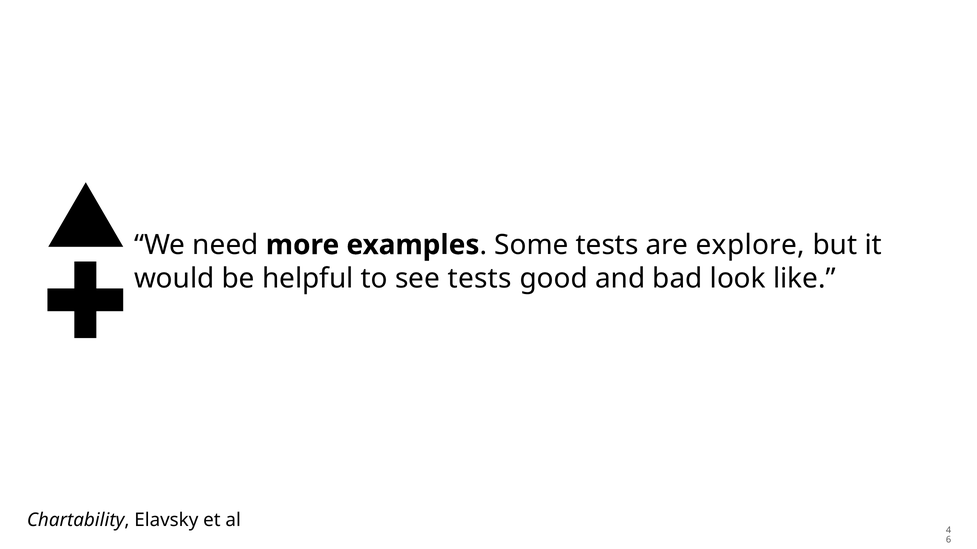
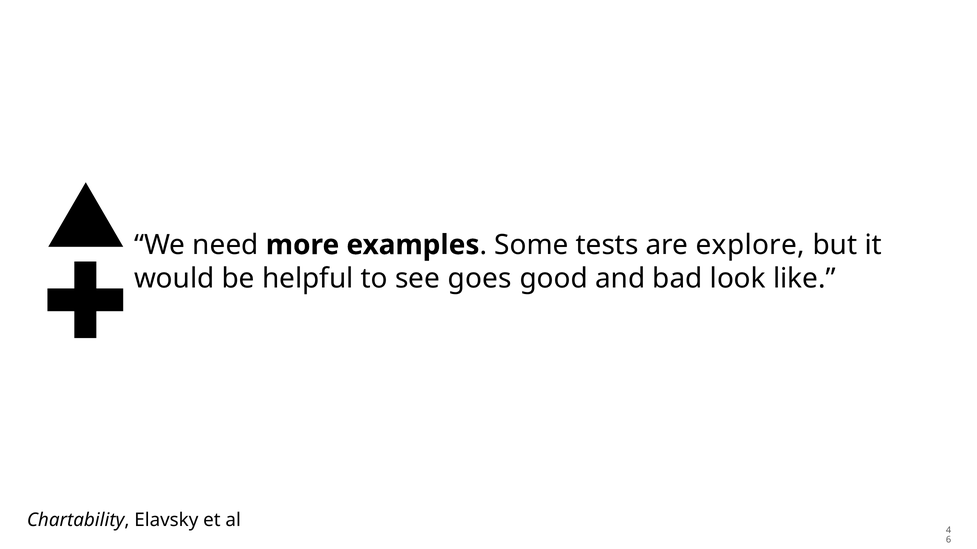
see tests: tests -> goes
